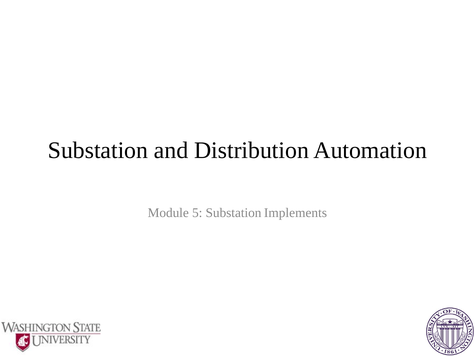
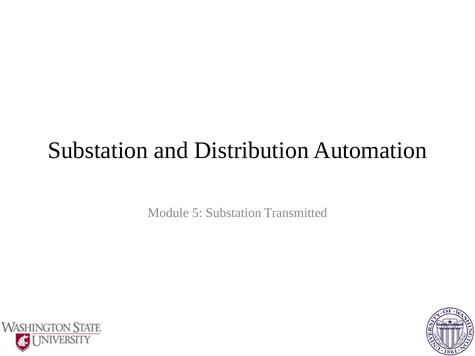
Implements: Implements -> Transmitted
